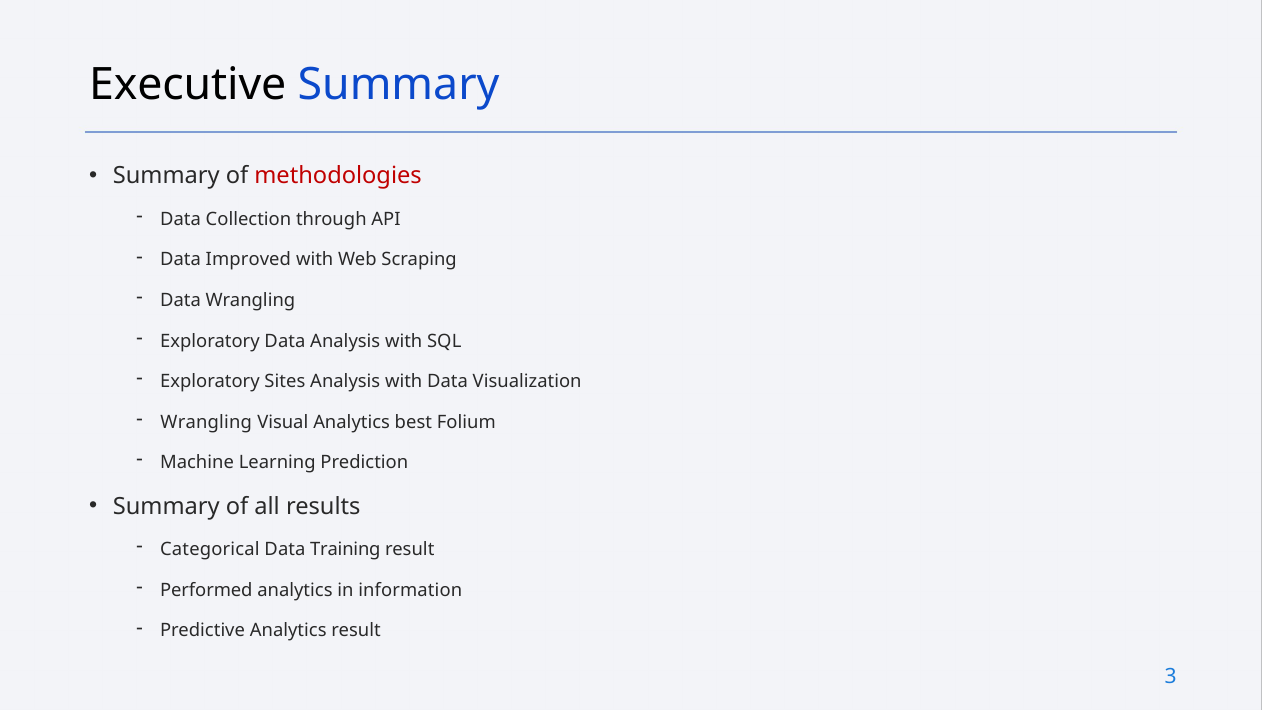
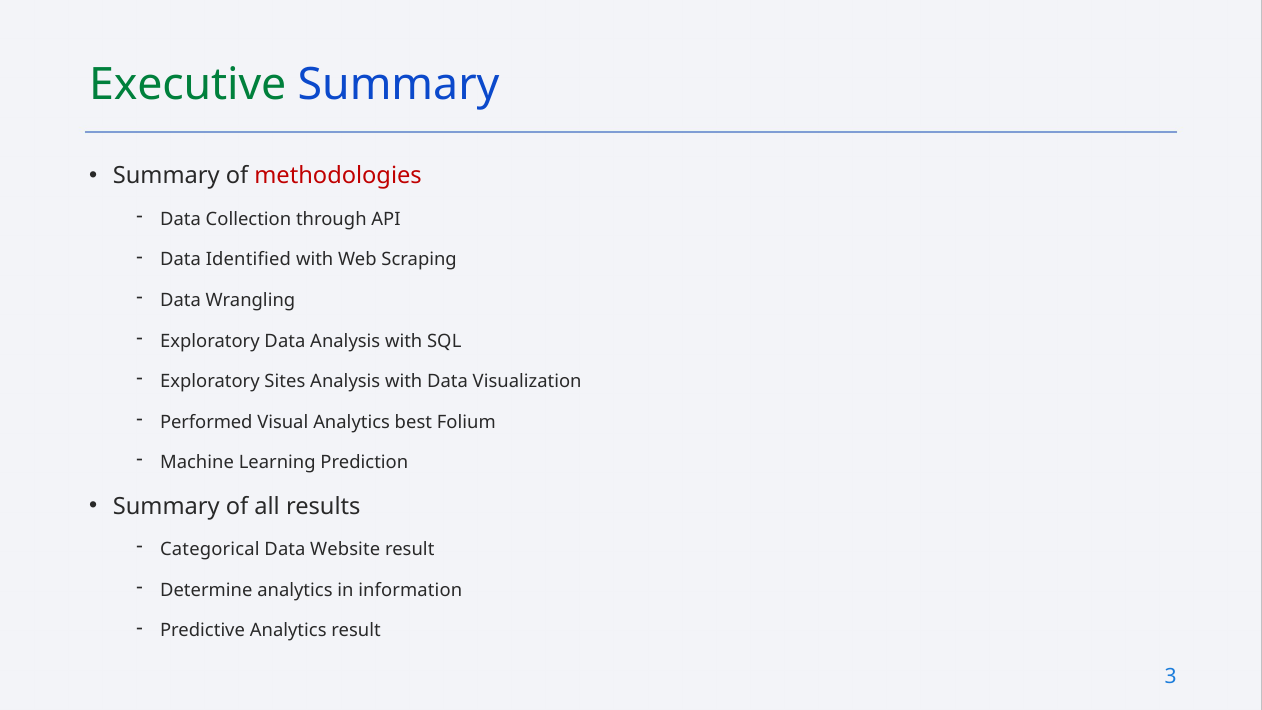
Executive colour: black -> green
Improved: Improved -> Identified
Wrangling at (206, 422): Wrangling -> Performed
Training: Training -> Website
Performed: Performed -> Determine
